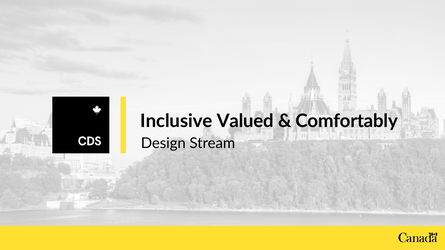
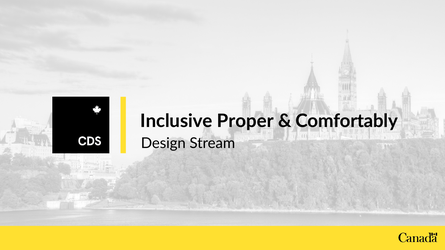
Valued: Valued -> Proper
